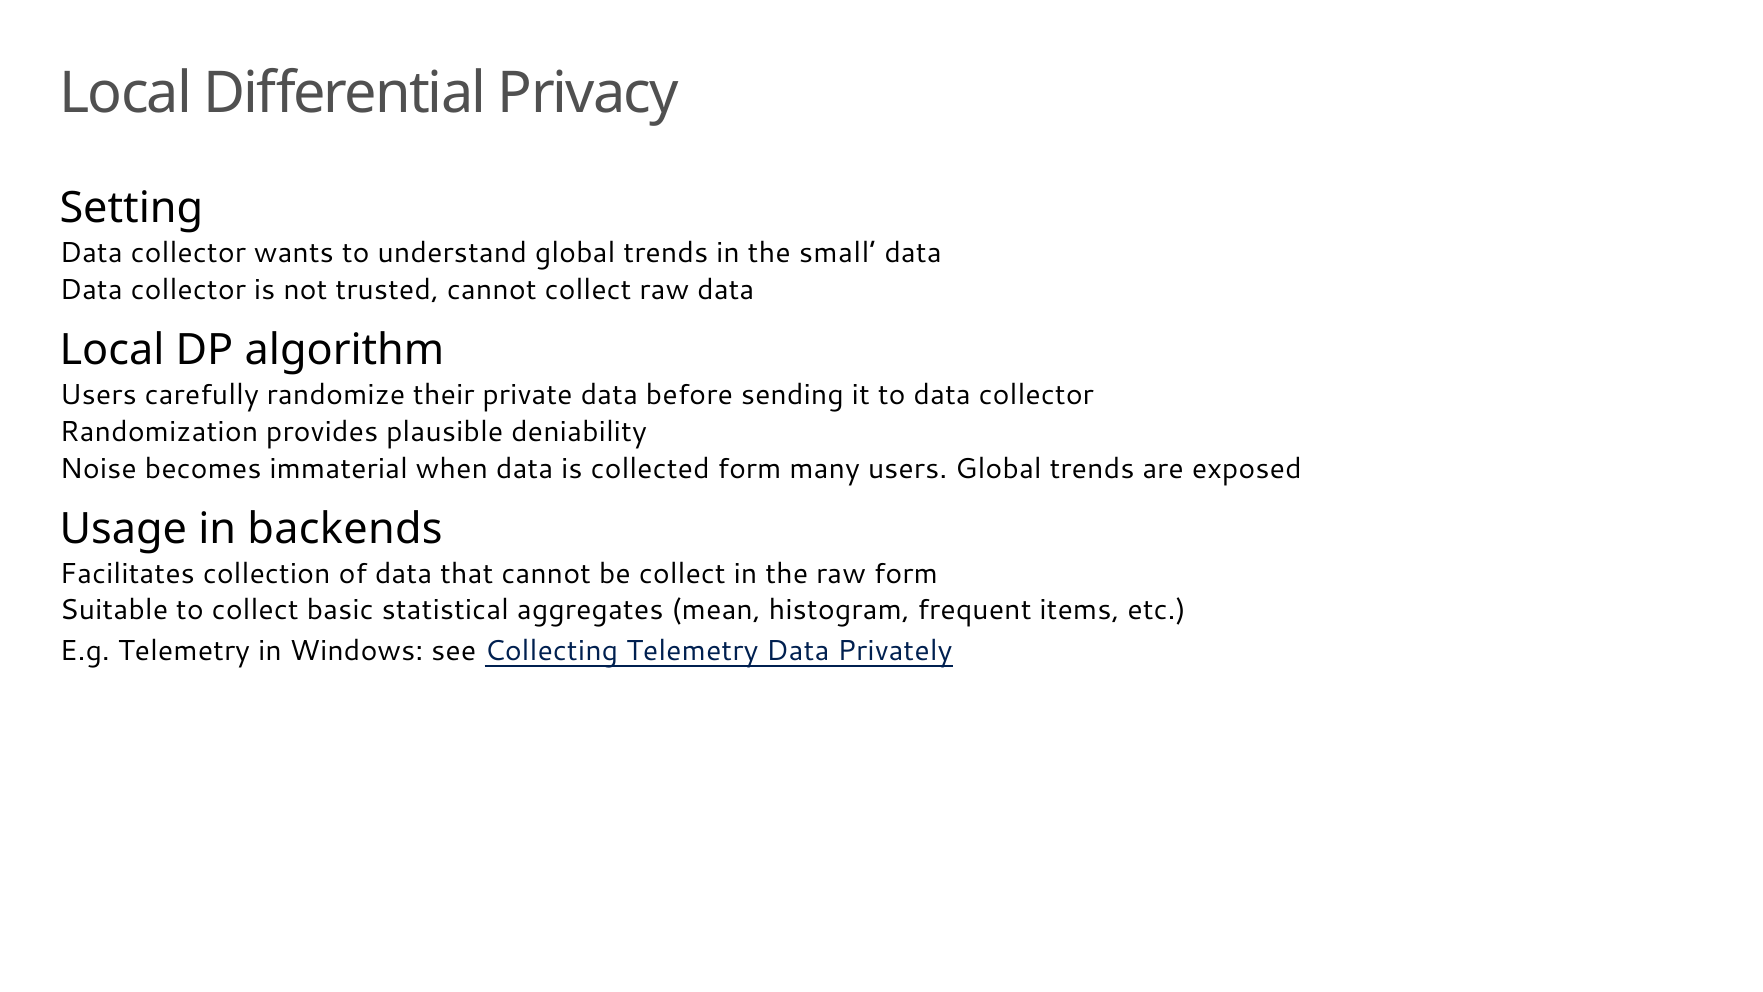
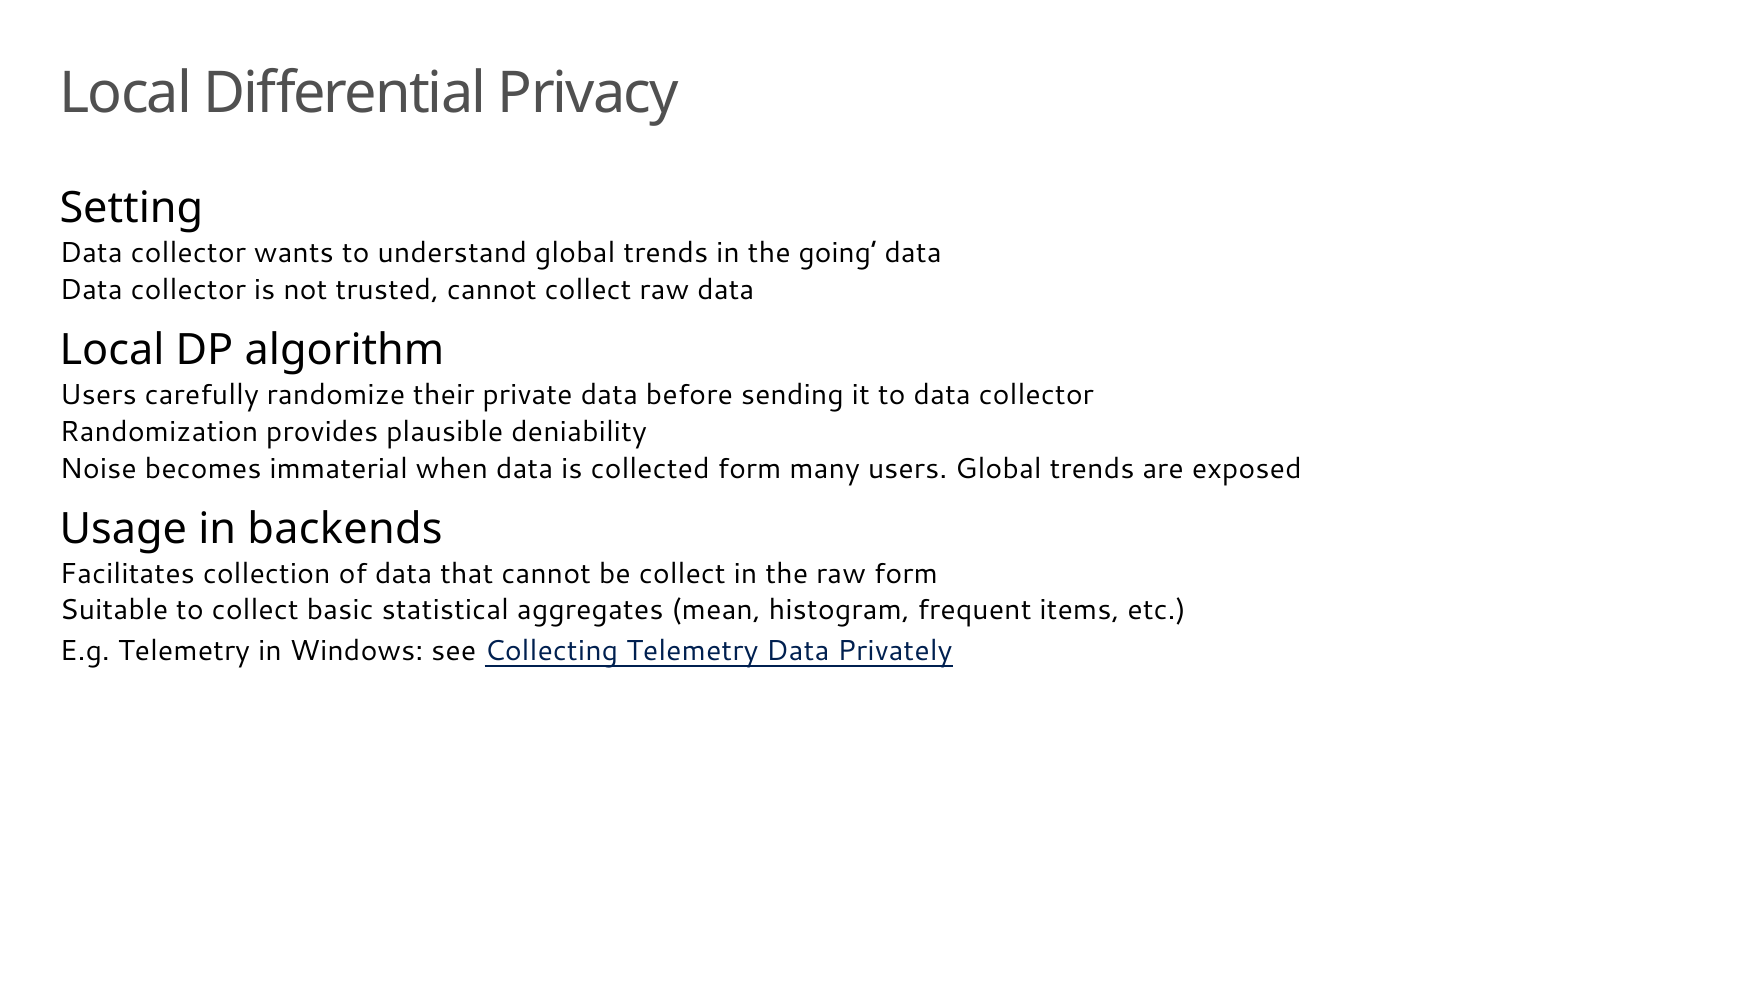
small: small -> going
